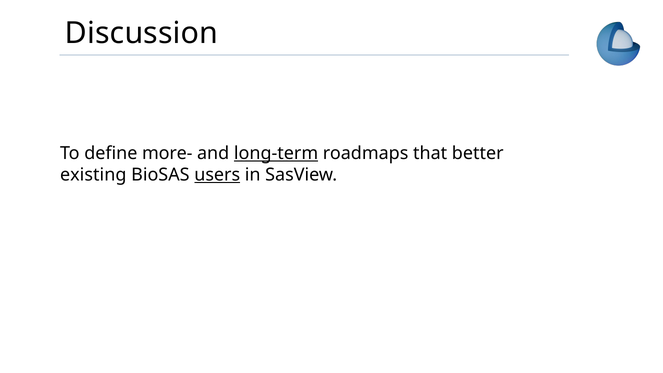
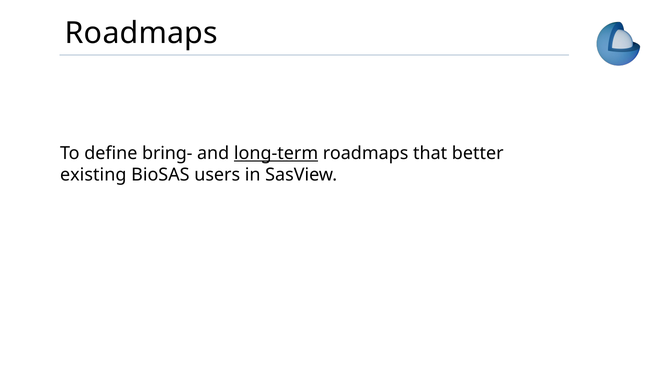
Discussion at (141, 33): Discussion -> Roadmaps
more-: more- -> bring-
users underline: present -> none
